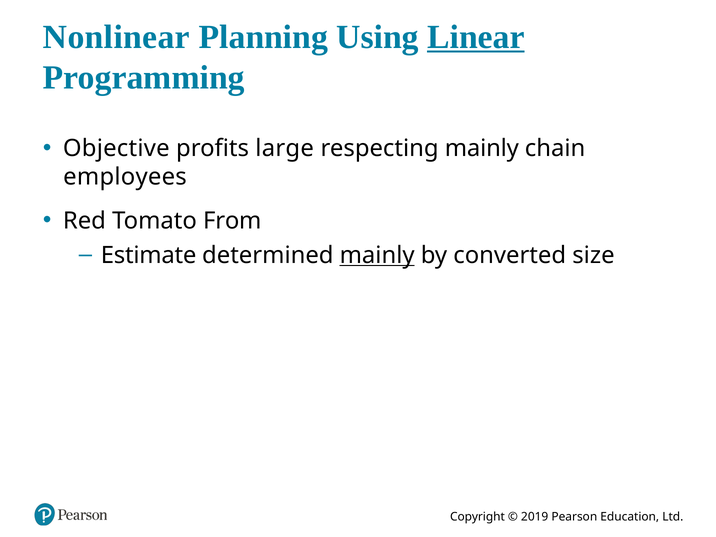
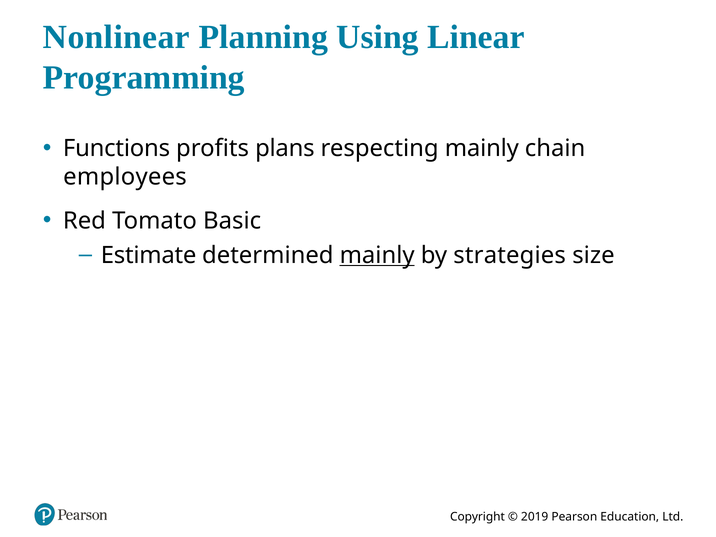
Linear underline: present -> none
Objective: Objective -> Functions
large: large -> plans
From: From -> Basic
converted: converted -> strategies
